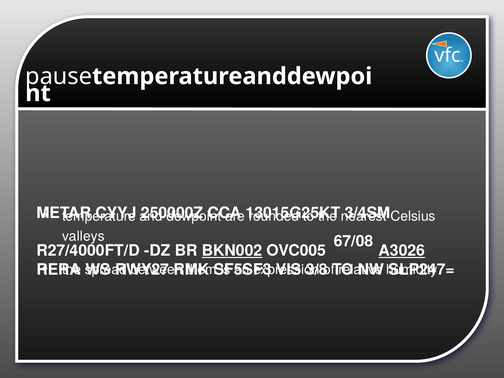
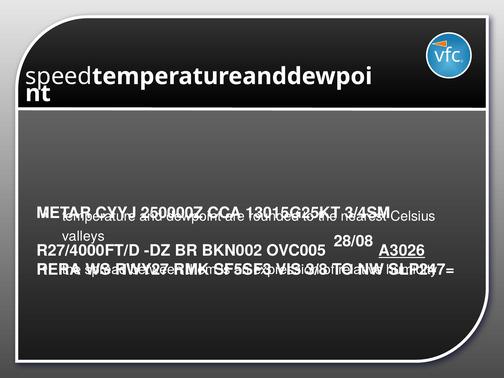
pause: pause -> speed
67/08: 67/08 -> 28/08
BKN002 underline: present -> none
